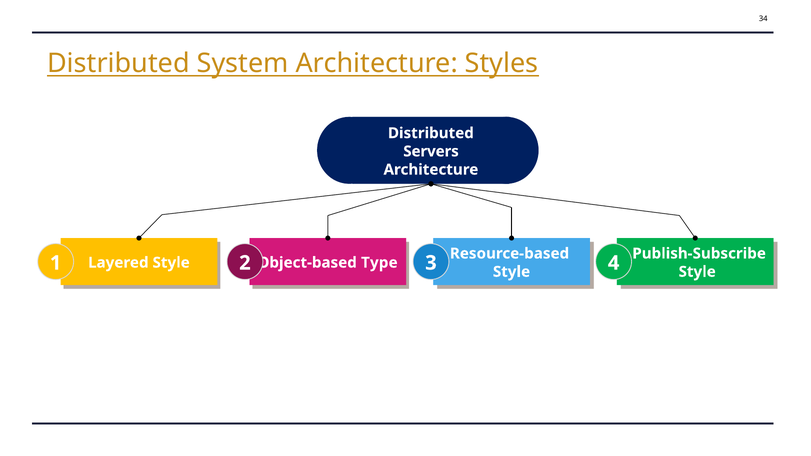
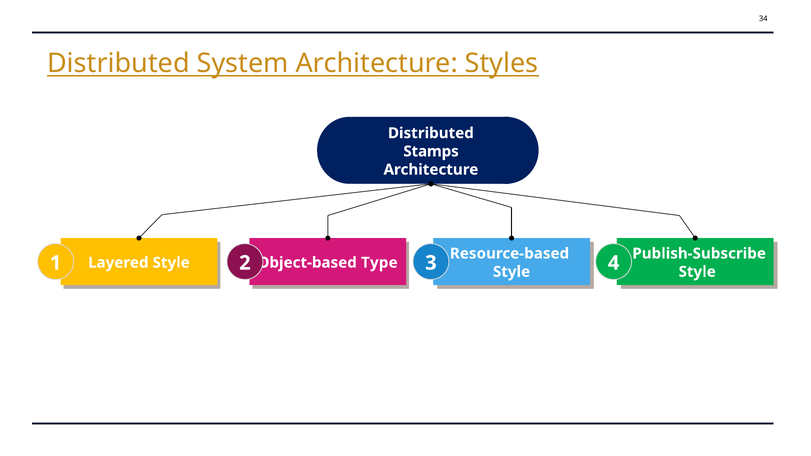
Servers: Servers -> Stamps
